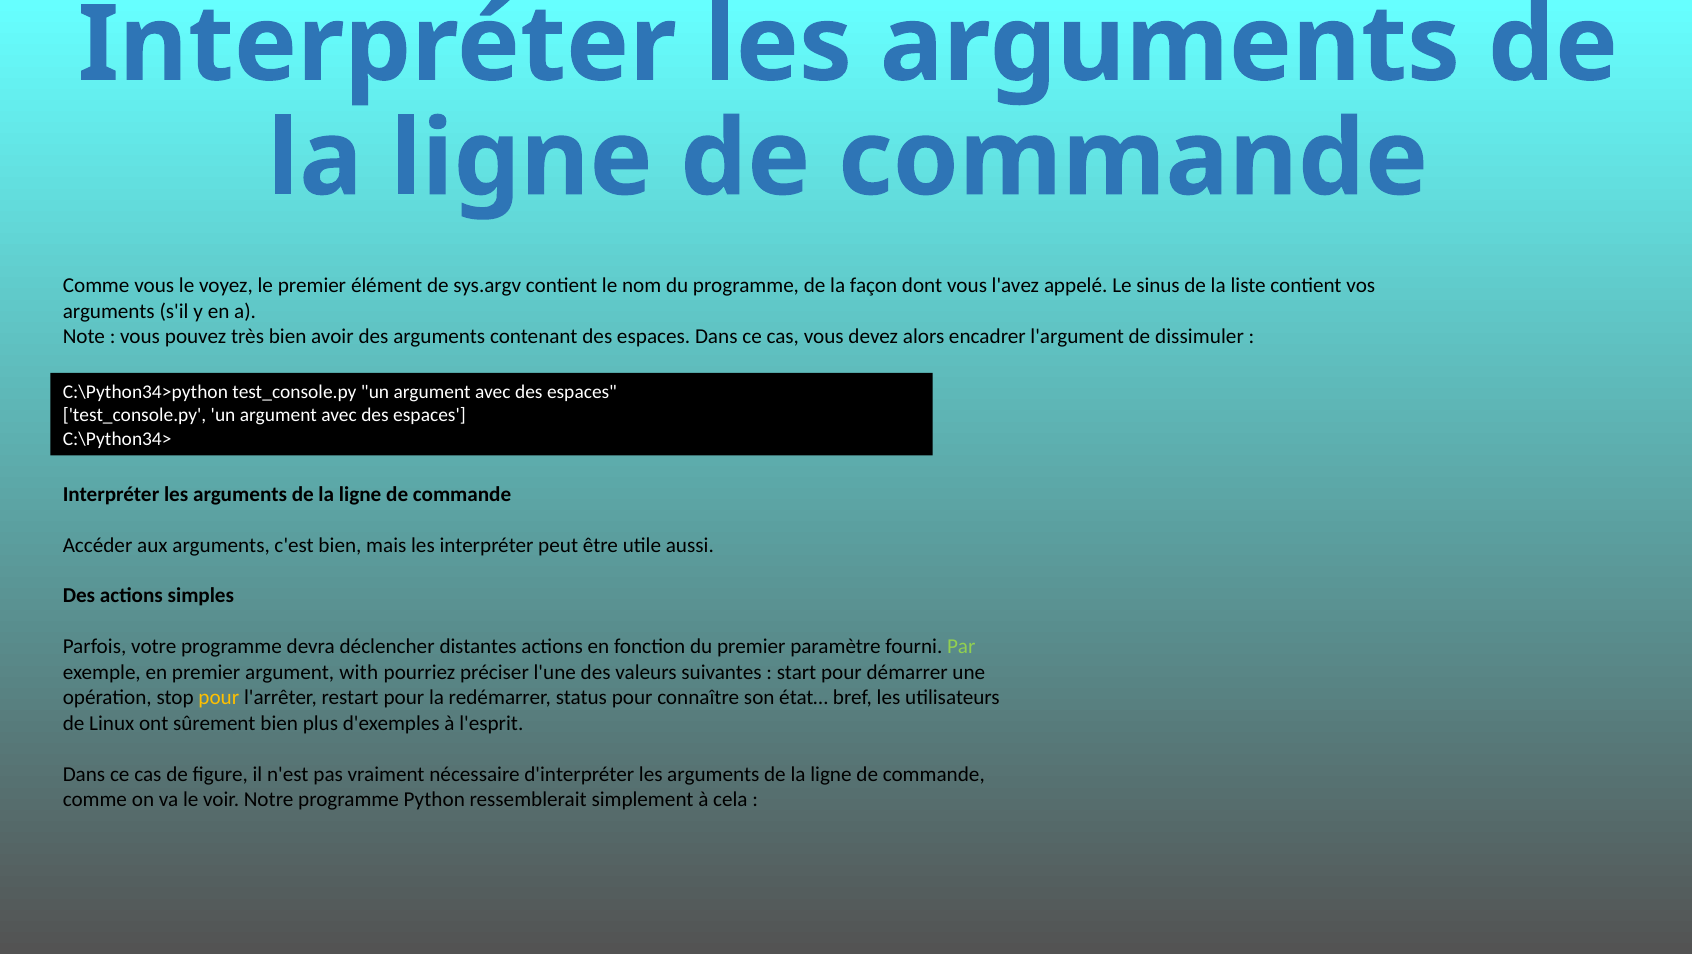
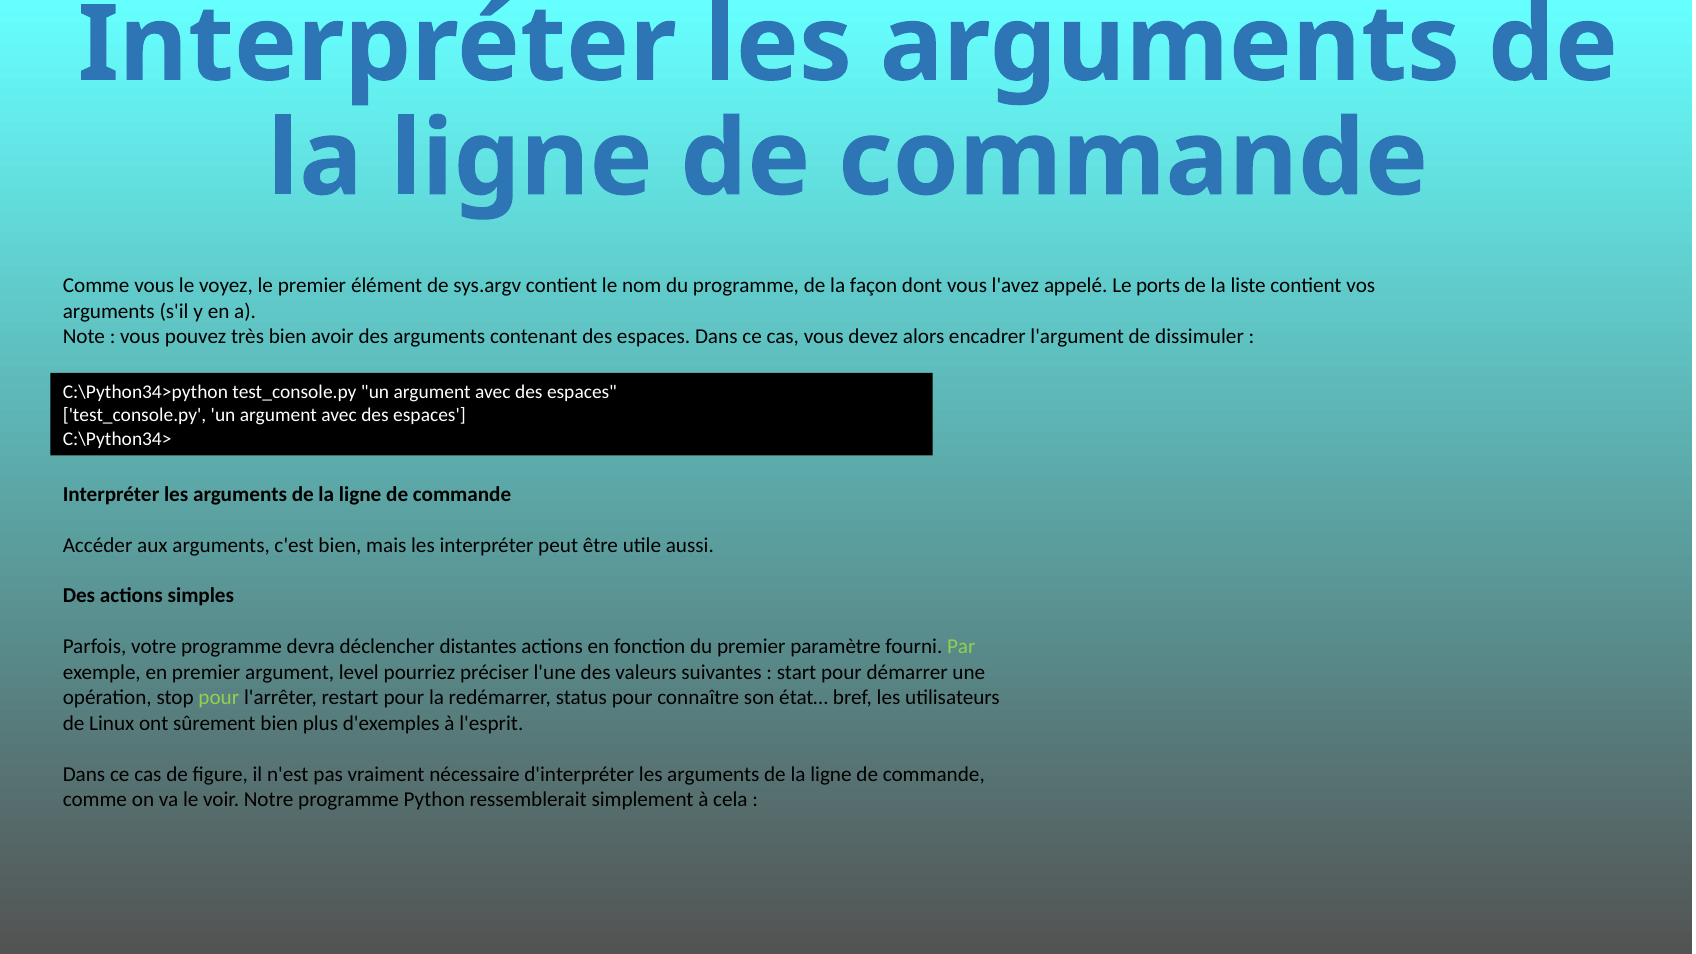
sinus: sinus -> ports
with: with -> level
pour at (219, 698) colour: yellow -> light green
